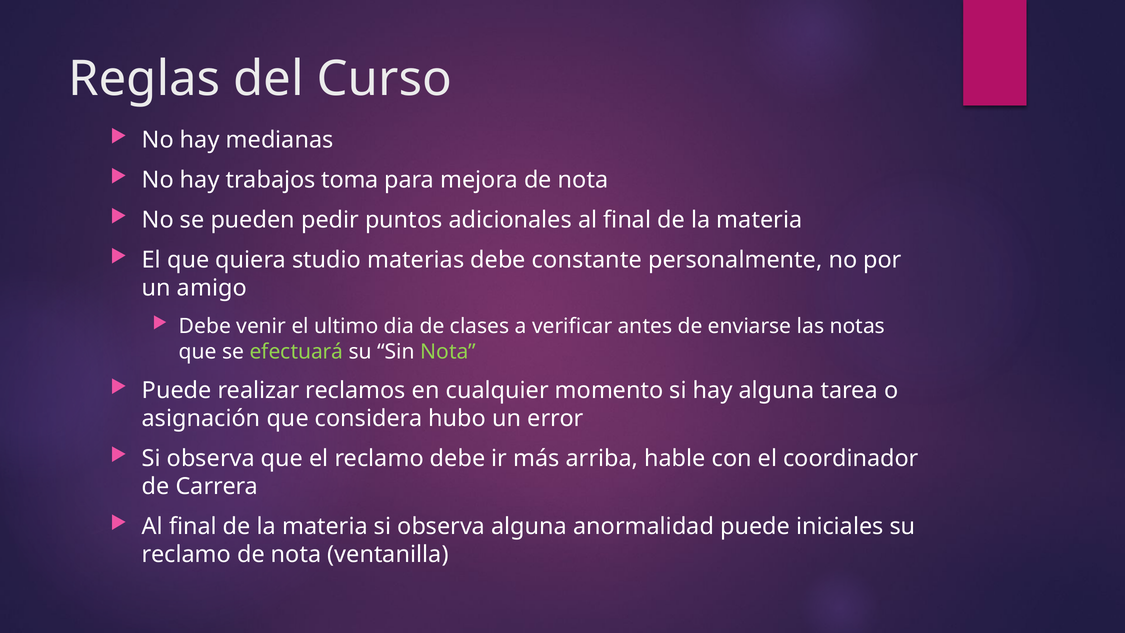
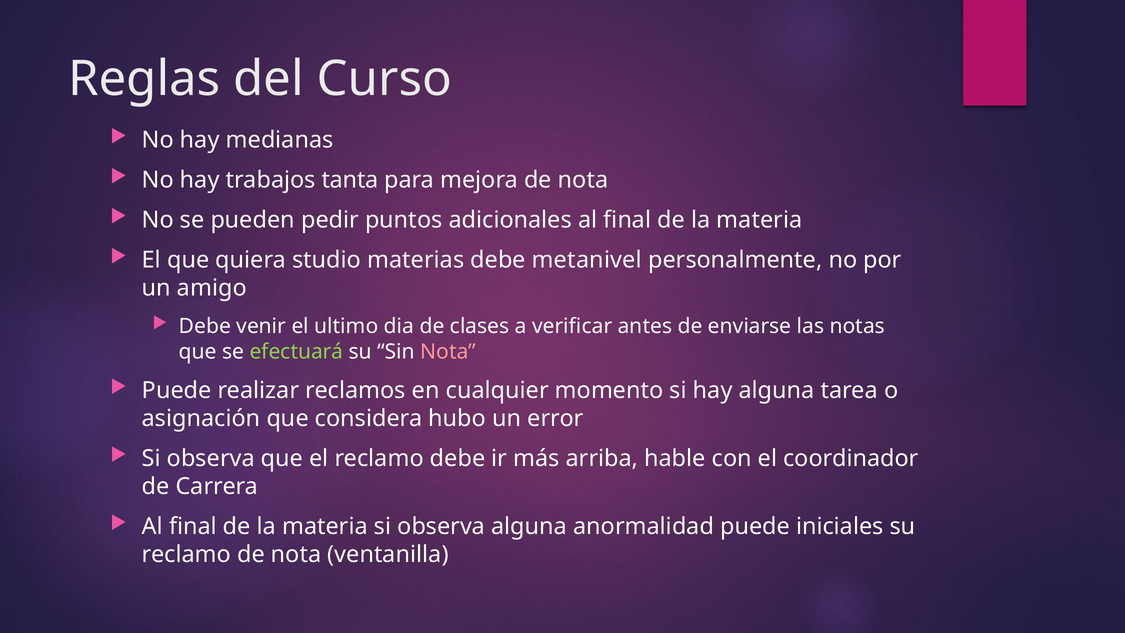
toma: toma -> tanta
constante: constante -> metanivel
Nota at (448, 351) colour: light green -> pink
